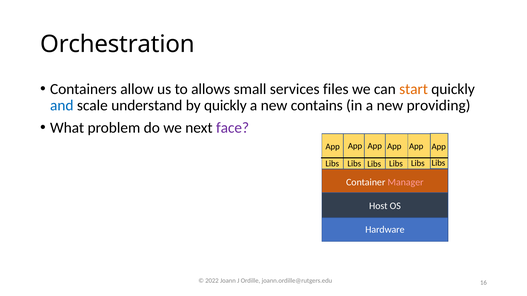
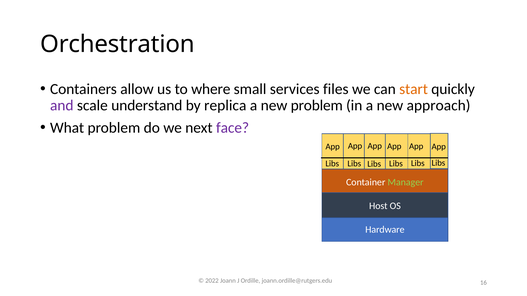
allows: allows -> where
and colour: blue -> purple
by quickly: quickly -> replica
new contains: contains -> problem
providing: providing -> approach
Manager colour: pink -> light green
